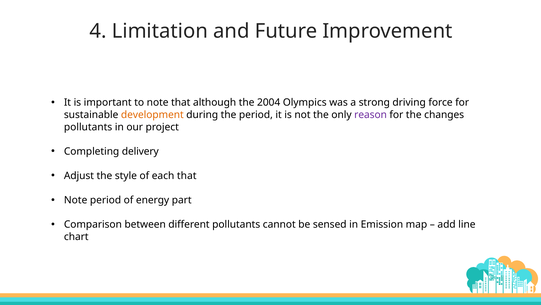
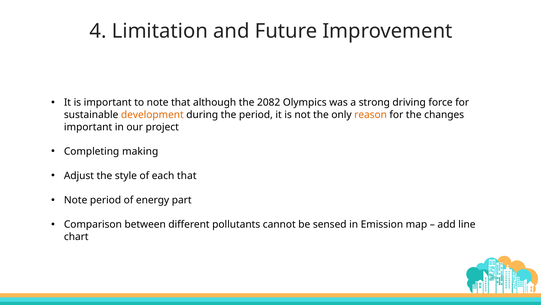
2004: 2004 -> 2082
reason colour: purple -> orange
pollutants at (88, 127): pollutants -> important
delivery: delivery -> making
